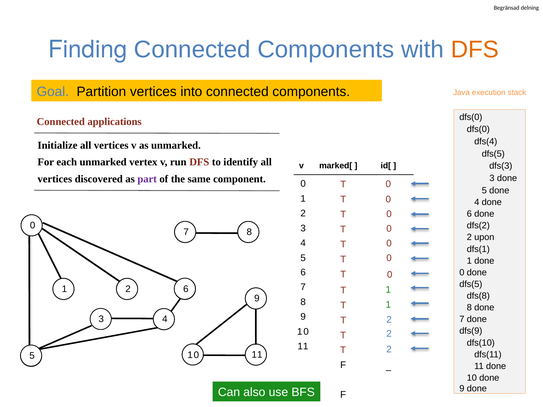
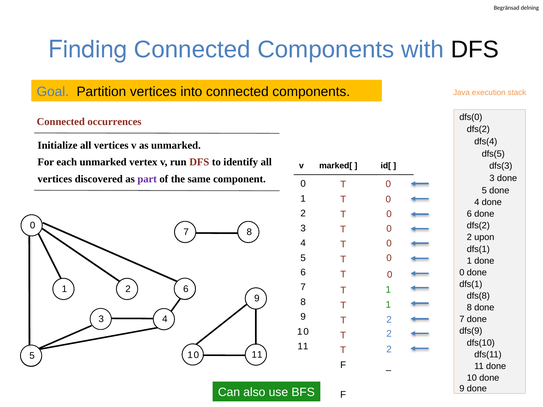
DFS at (475, 50) colour: orange -> black
applications: applications -> occurrences
dfs(0 at (478, 129): dfs(0 -> dfs(2
dfs(5 at (471, 284): dfs(5 -> dfs(1
